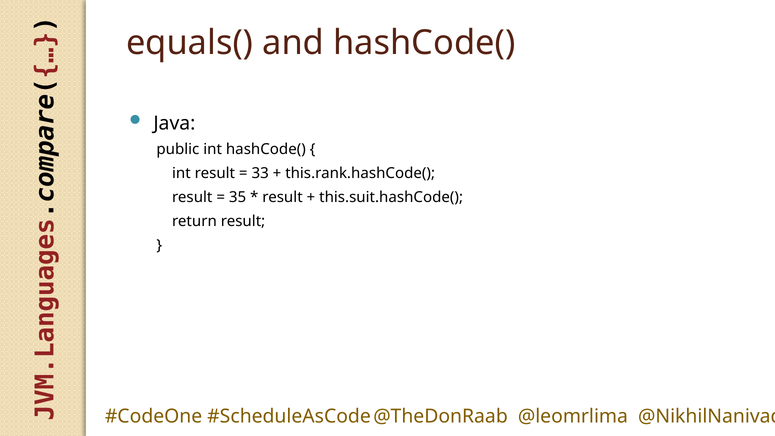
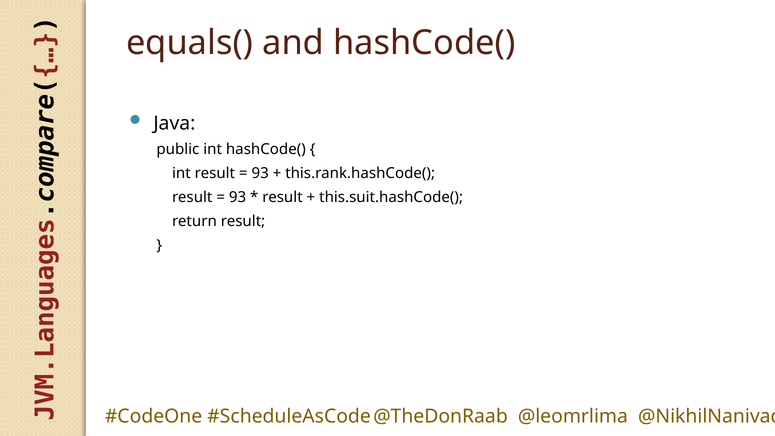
33 at (260, 173): 33 -> 93
35 at (238, 197): 35 -> 93
